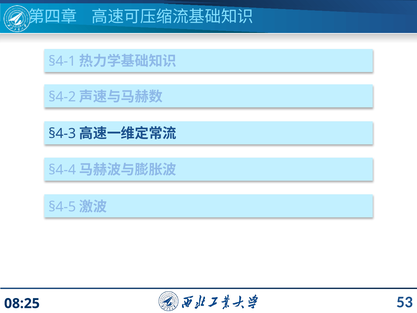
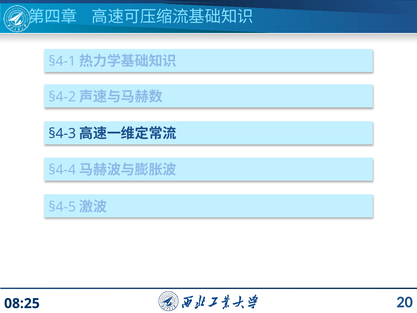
53: 53 -> 20
